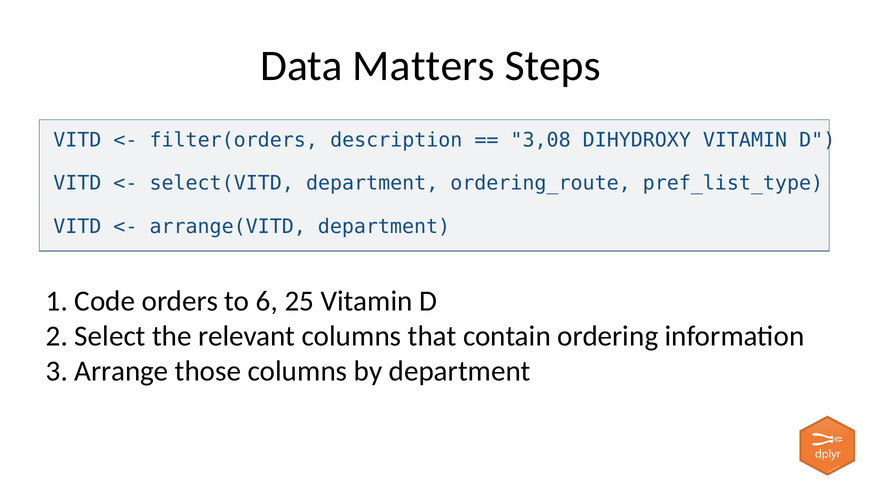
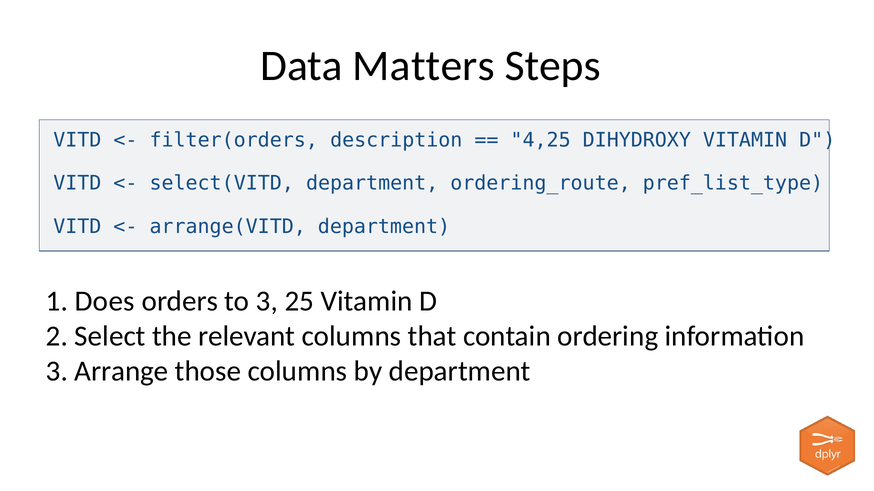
3,08: 3,08 -> 4,25
Code: Code -> Does
to 6: 6 -> 3
